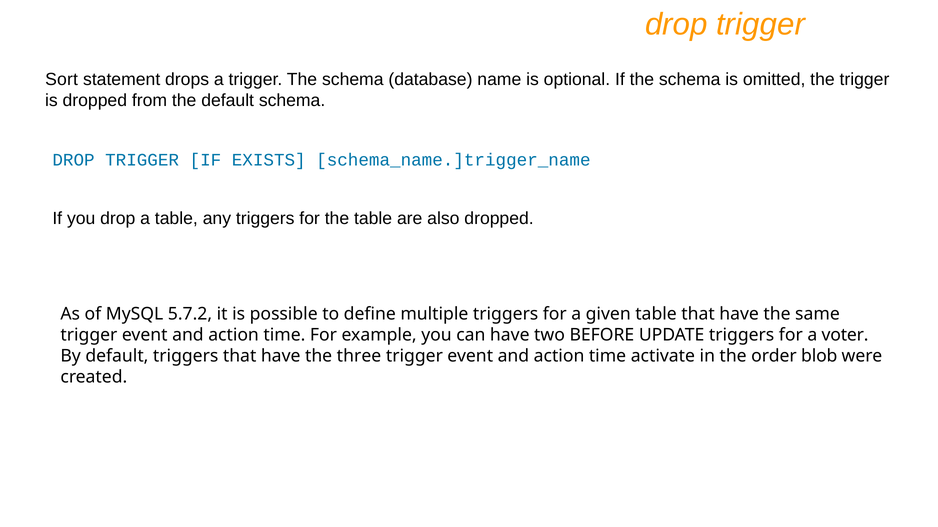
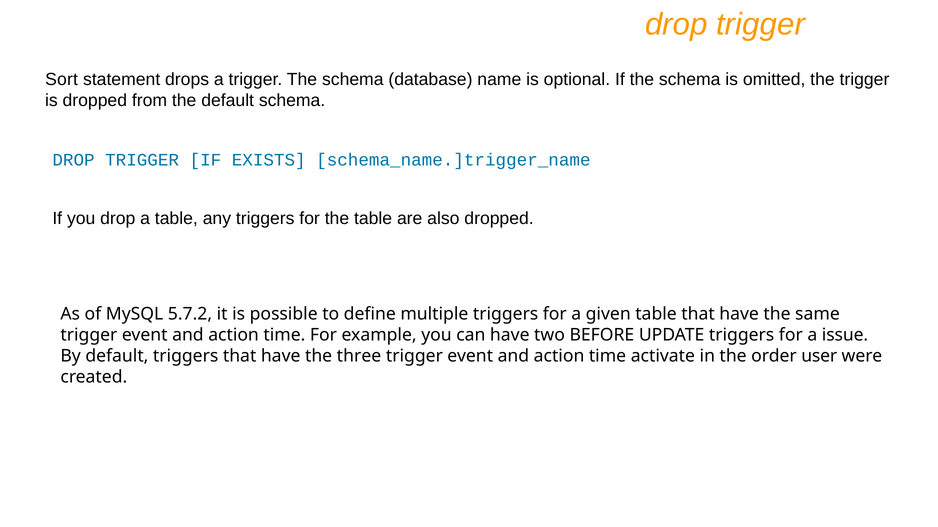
voter: voter -> issue
blob: blob -> user
